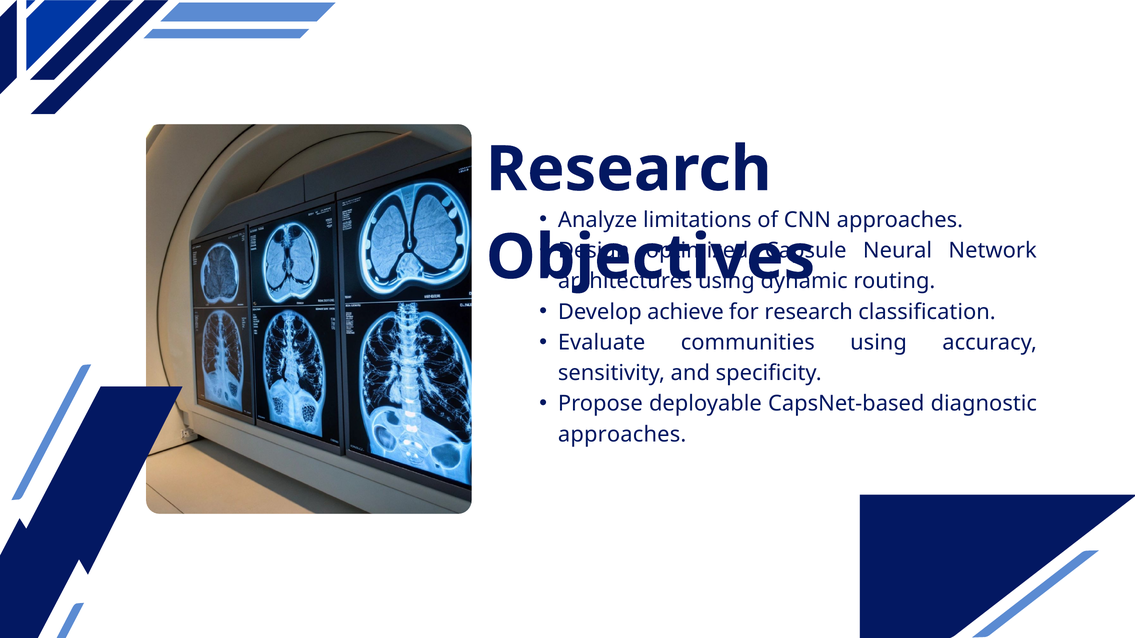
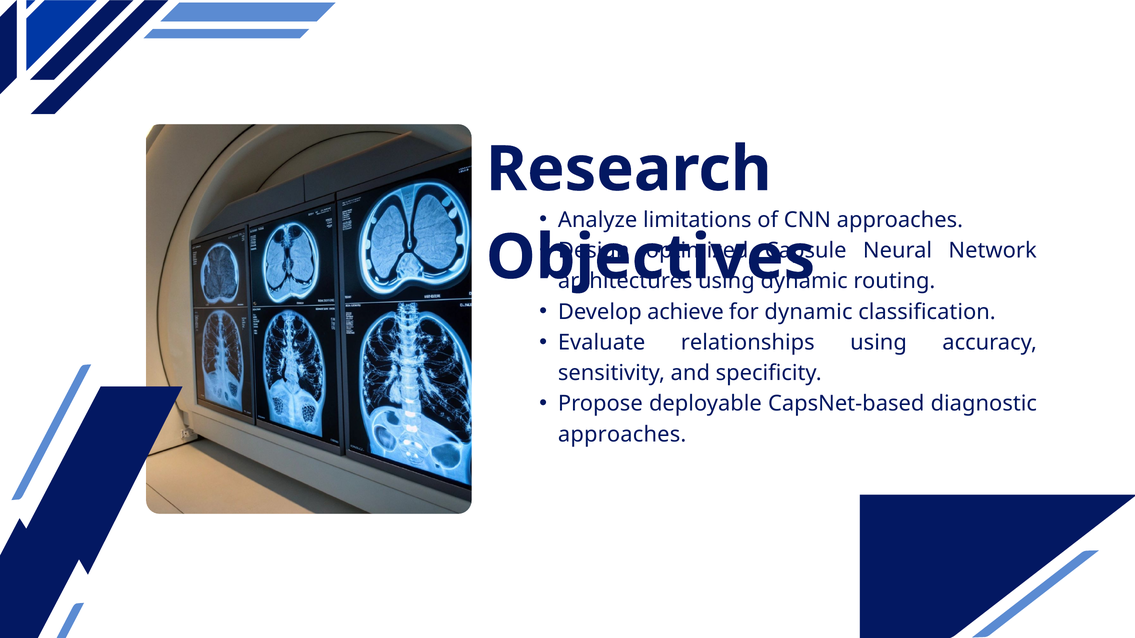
for research: research -> dynamic
communities: communities -> relationships
